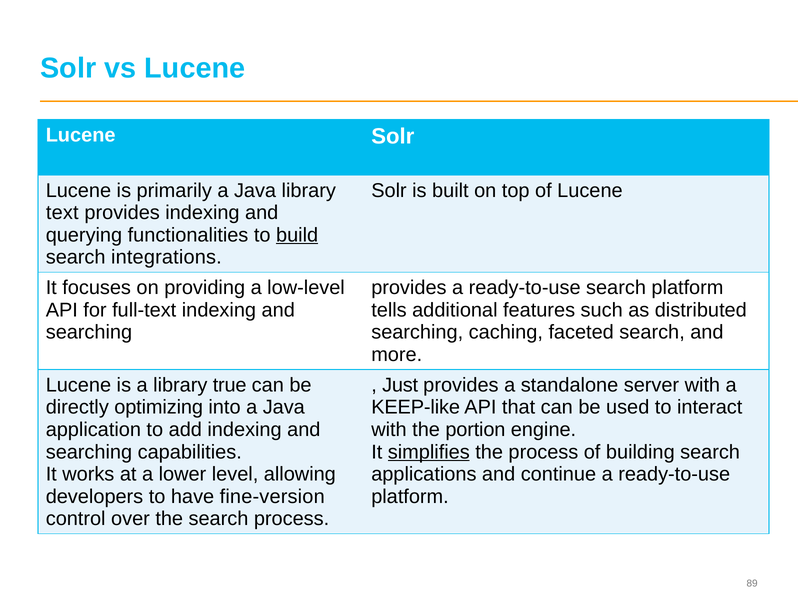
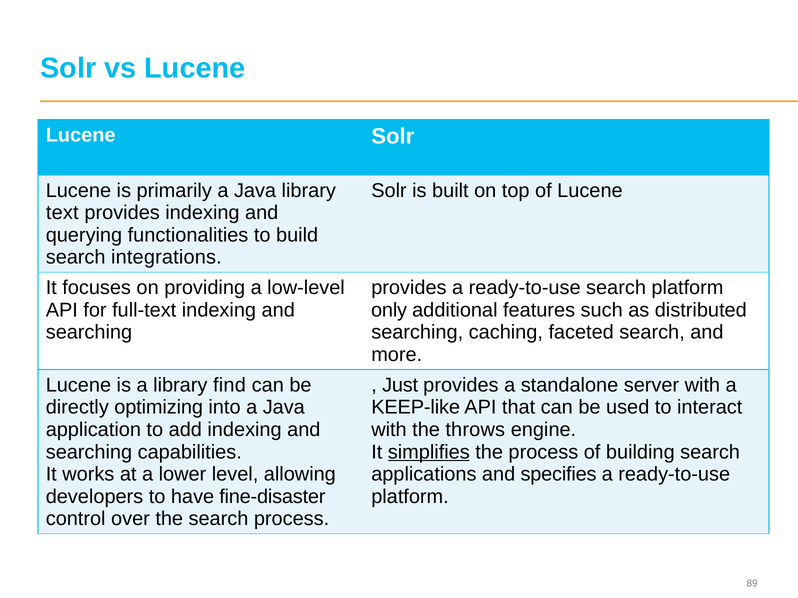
build underline: present -> none
tells: tells -> only
true: true -> find
portion: portion -> throws
continue: continue -> specifies
fine-version: fine-version -> fine-disaster
